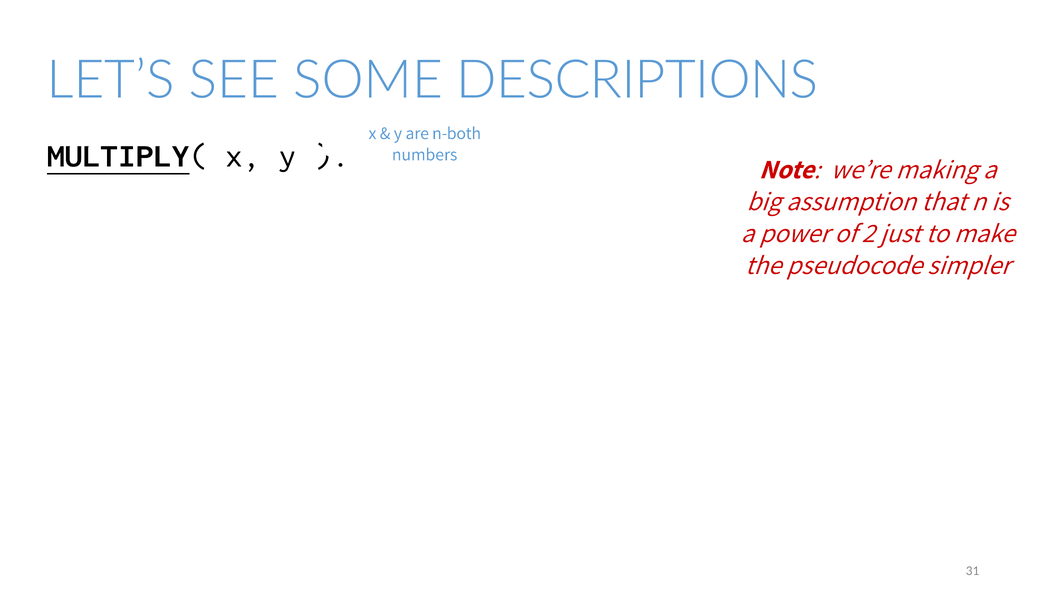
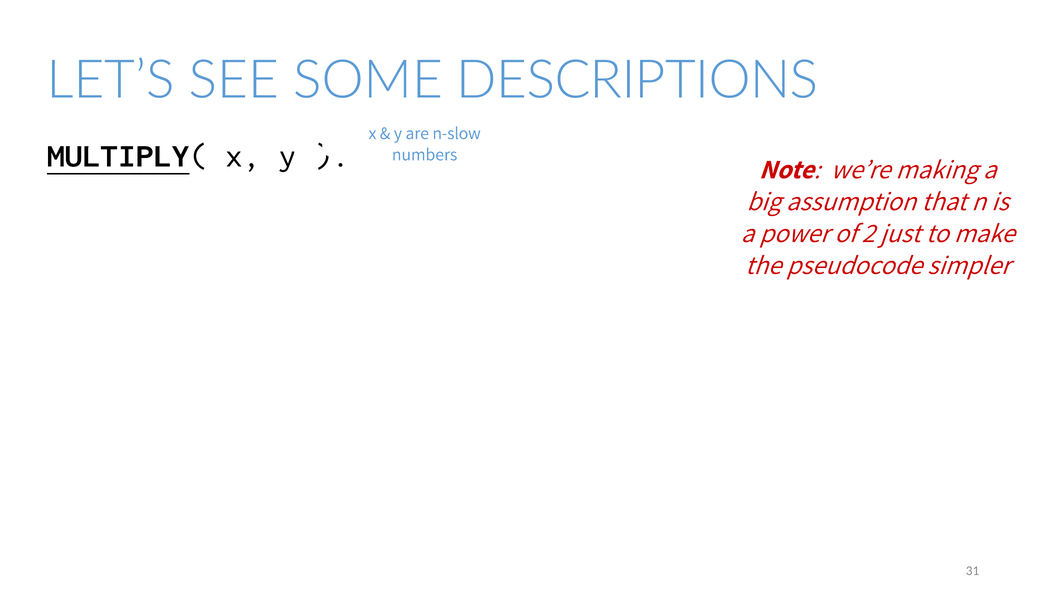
n-both: n-both -> n-slow
